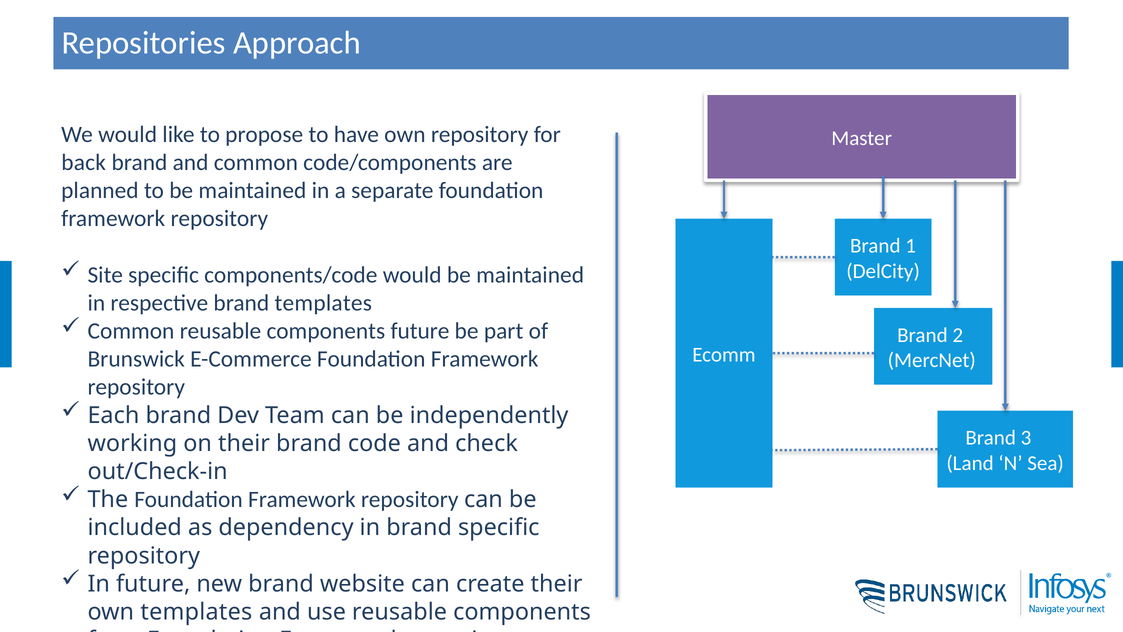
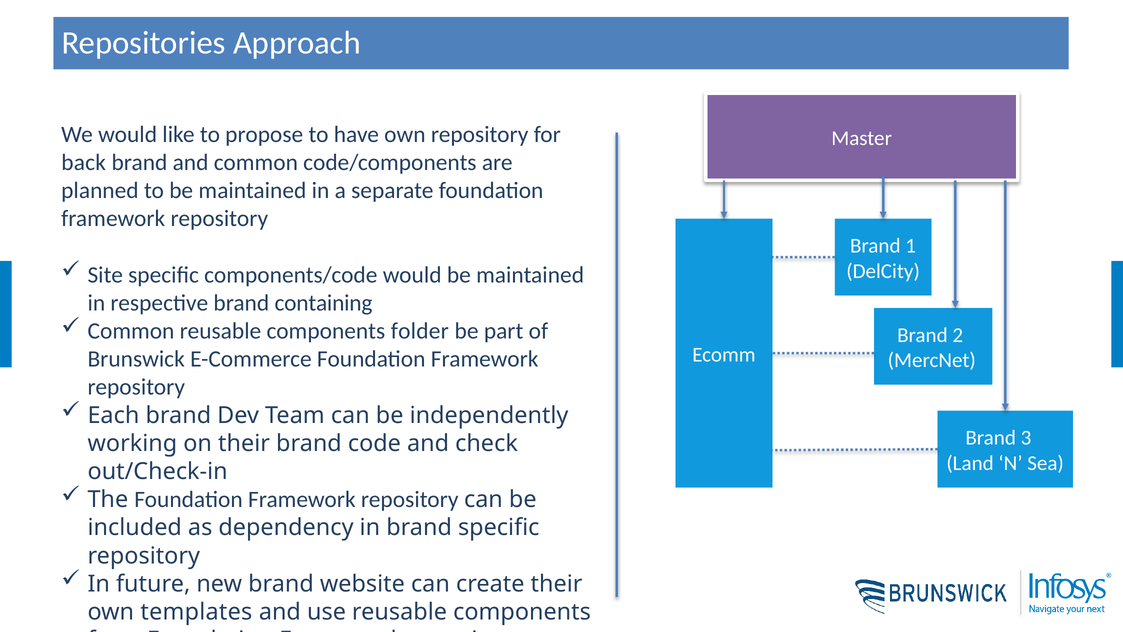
brand templates: templates -> containing
components future: future -> folder
